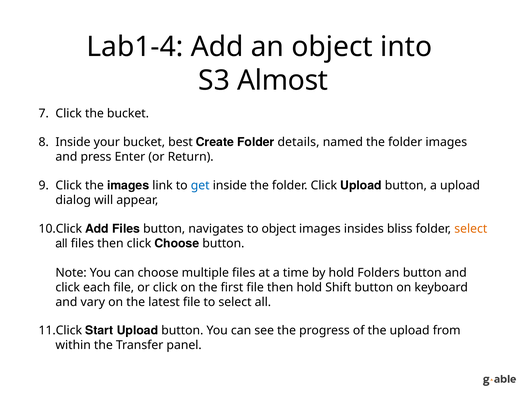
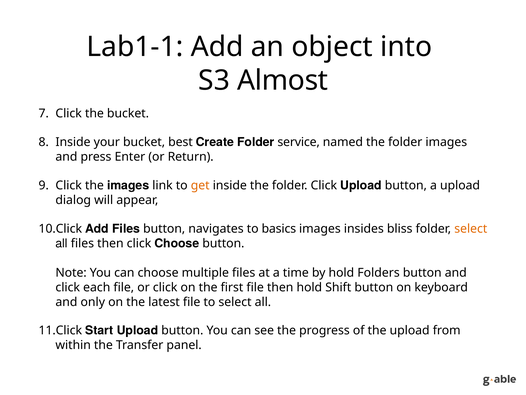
Lab1-4: Lab1-4 -> Lab1-1
details: details -> service
get colour: blue -> orange
to object: object -> basics
vary: vary -> only
